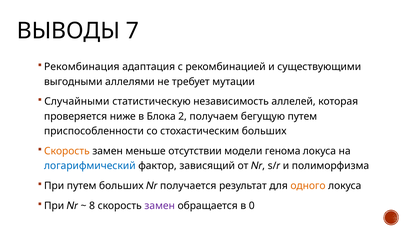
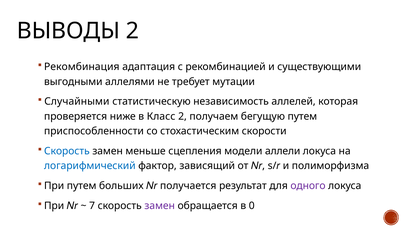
ВЫВОДЫ 7: 7 -> 2
Блока: Блока -> Класс
стохастическим больших: больших -> скорости
Скорость at (67, 151) colour: orange -> blue
отсутствии: отсутствии -> сцепления
генома: генома -> аллели
одного colour: orange -> purple
8: 8 -> 7
